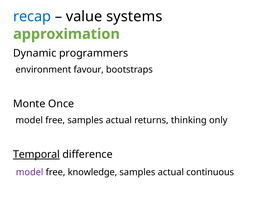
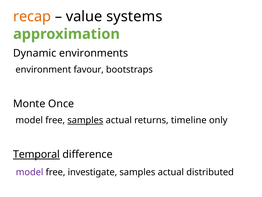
recap colour: blue -> orange
programmers: programmers -> environments
samples at (85, 120) underline: none -> present
thinking: thinking -> timeline
knowledge: knowledge -> investigate
continuous: continuous -> distributed
